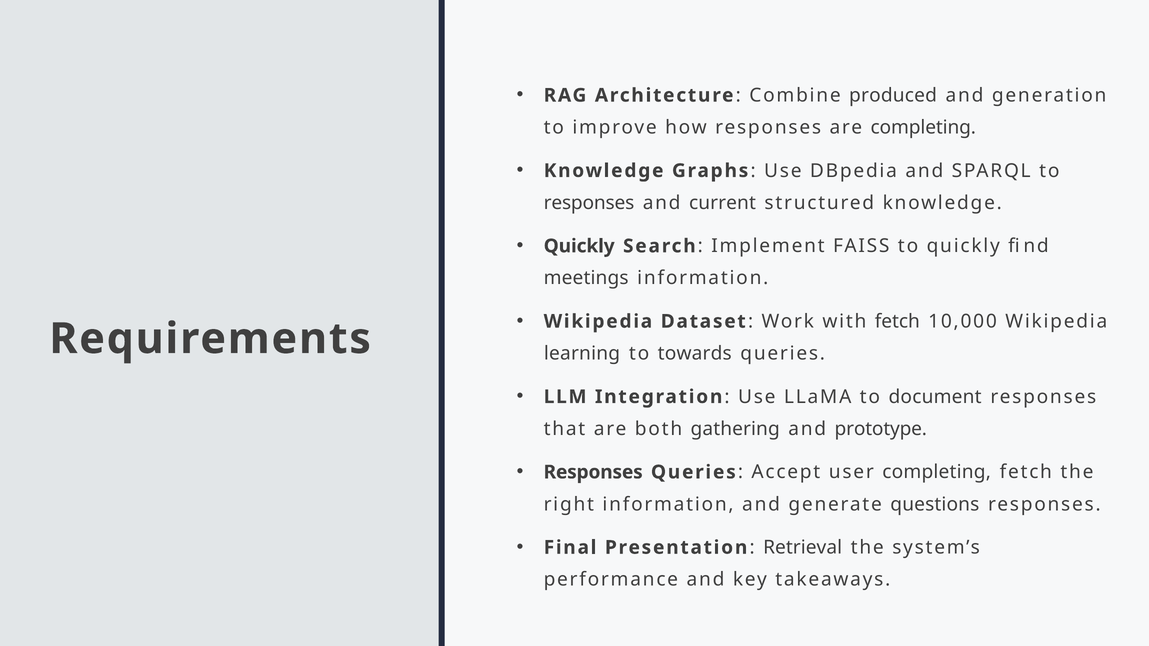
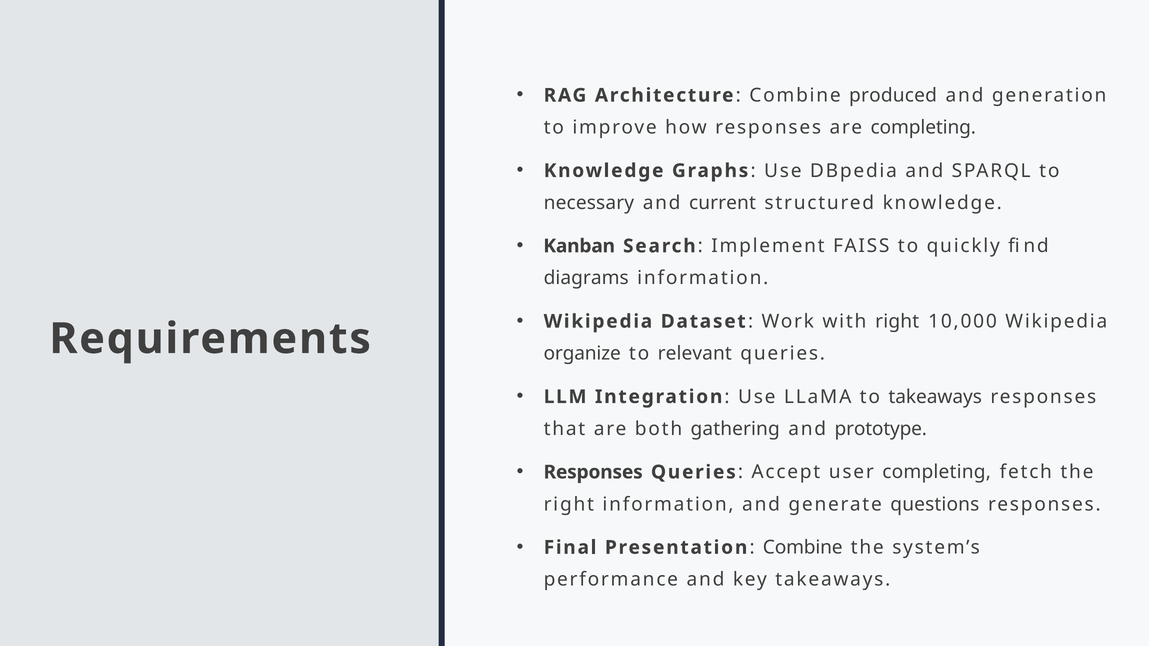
responses at (589, 203): responses -> necessary
Quickly at (579, 246): Quickly -> Kanban
meetings: meetings -> diagrams
with fetch: fetch -> right
learning: learning -> organize
towards: towards -> relevant
to document: document -> takeaways
Presentation Retrieval: Retrieval -> Combine
